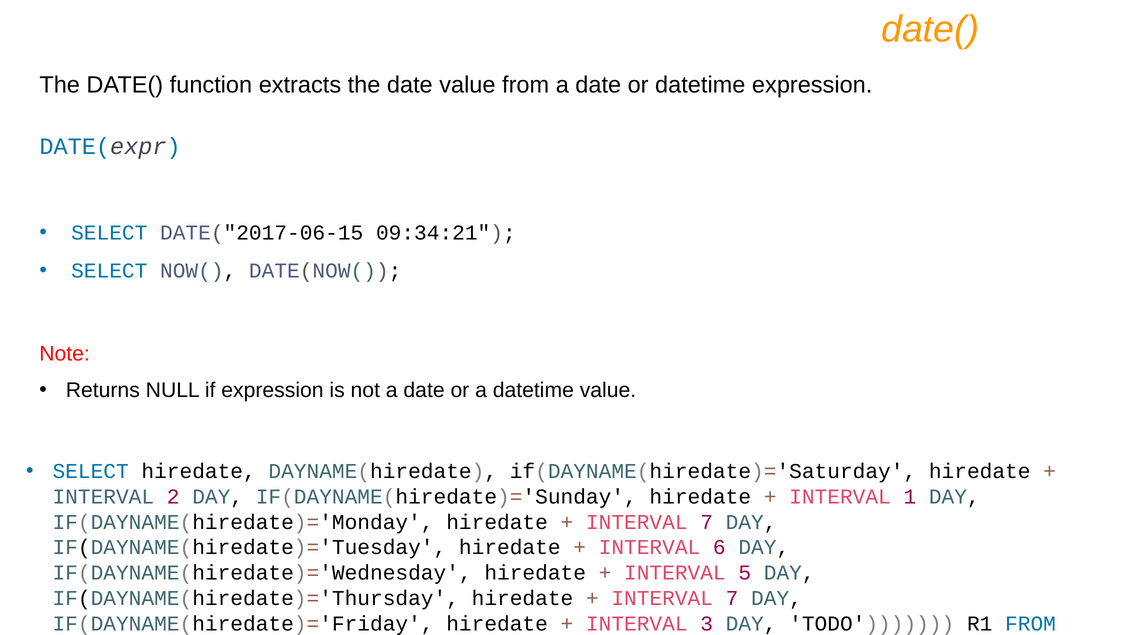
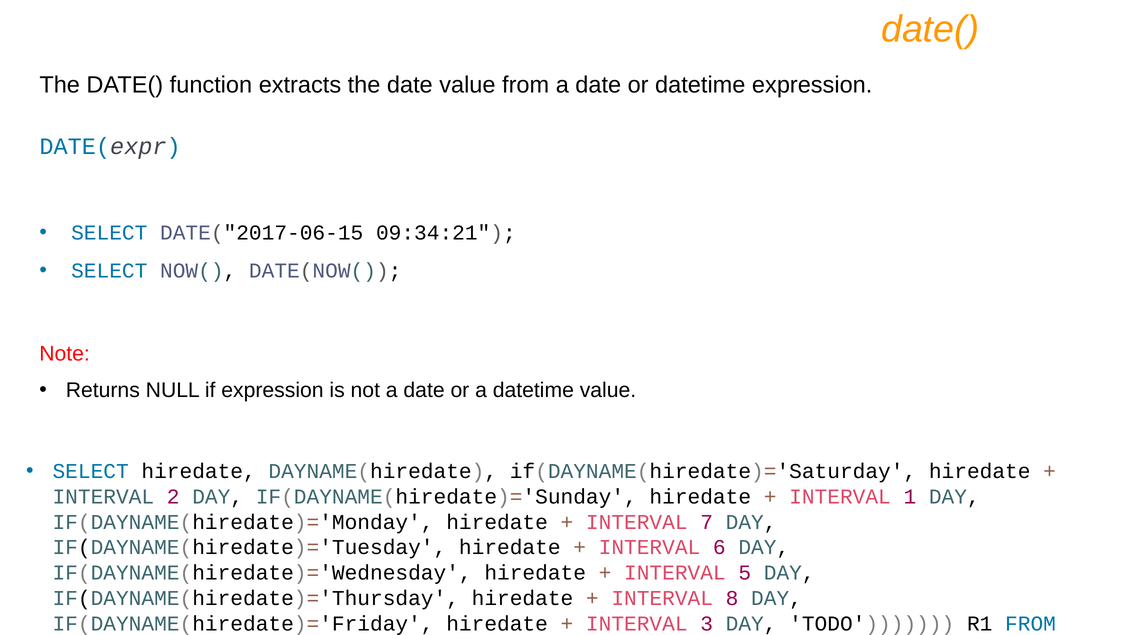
7 at (732, 598): 7 -> 8
